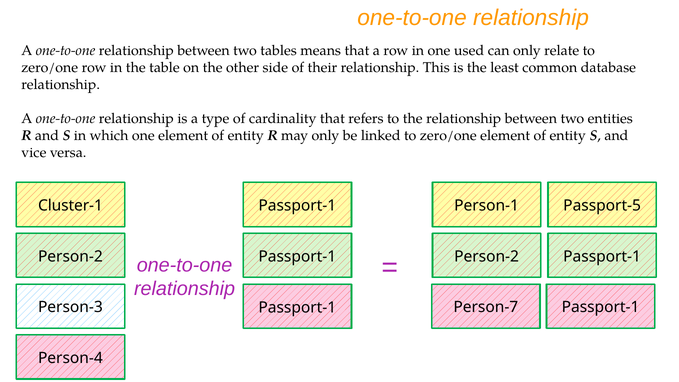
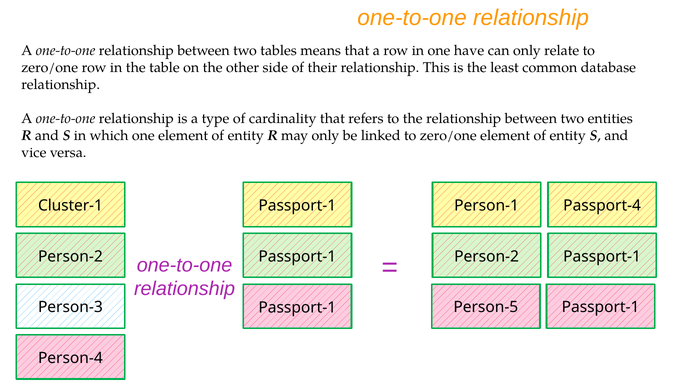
used: used -> have
Passport-5: Passport-5 -> Passport-4
Person-7: Person-7 -> Person-5
